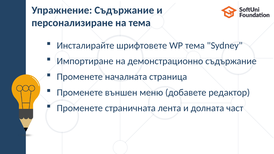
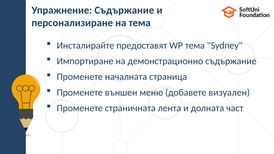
шрифтовете: шрифтовете -> предоставят
редактор: редактор -> визуален
